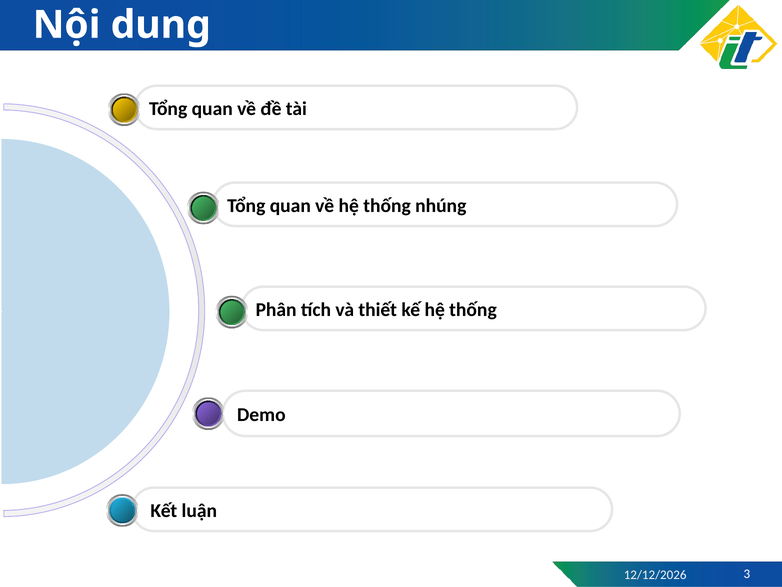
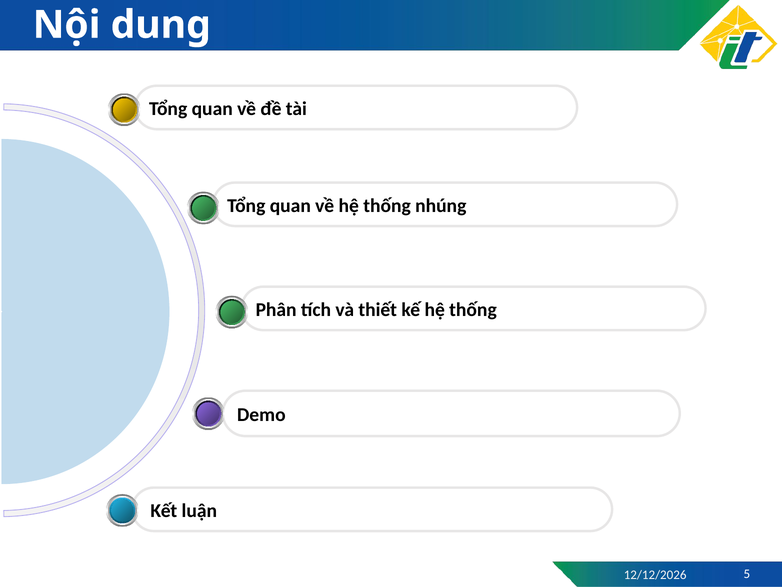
3: 3 -> 5
